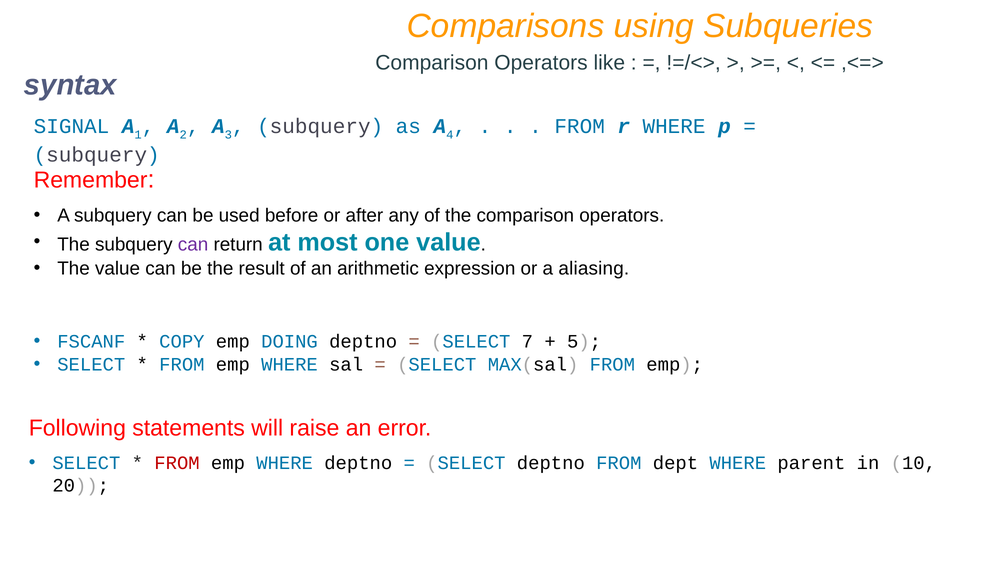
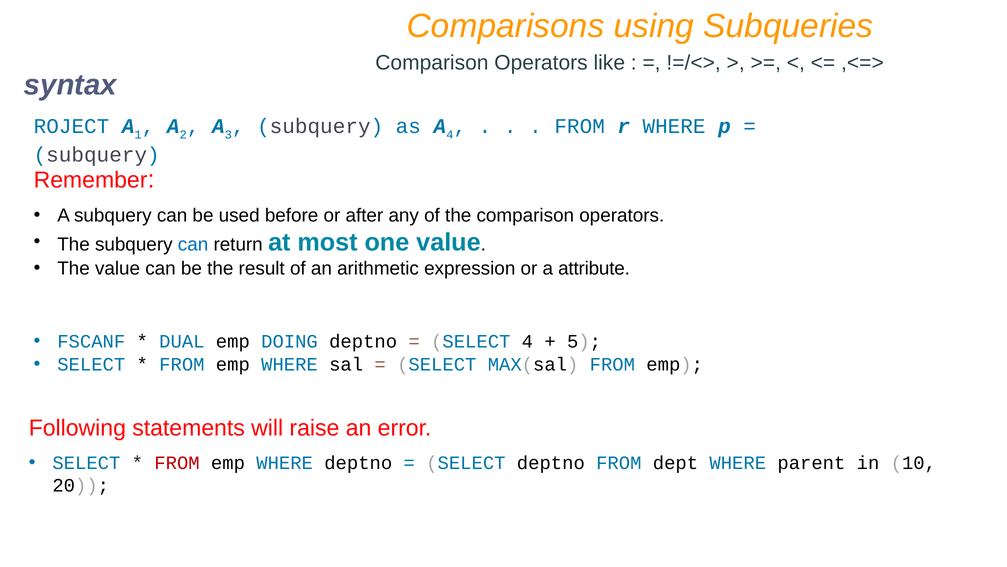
SIGNAL: SIGNAL -> ROJECT
can at (193, 244) colour: purple -> blue
aliasing: aliasing -> attribute
COPY: COPY -> DUAL
SELECT 7: 7 -> 4
